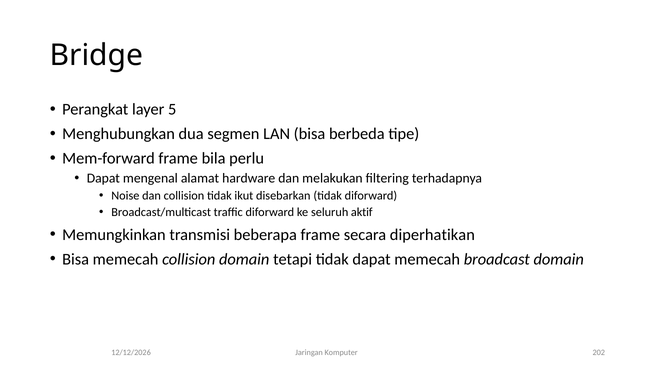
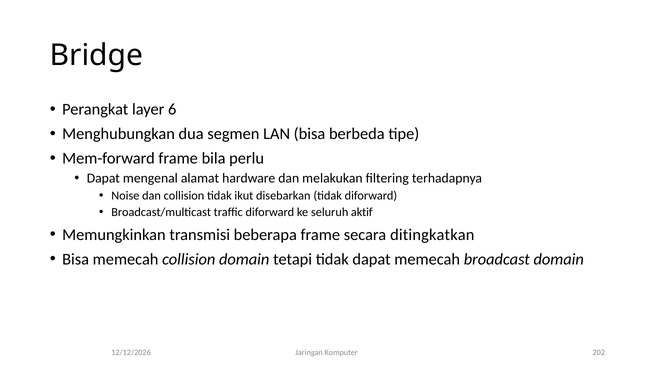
5: 5 -> 6
diperhatikan: diperhatikan -> ditingkatkan
